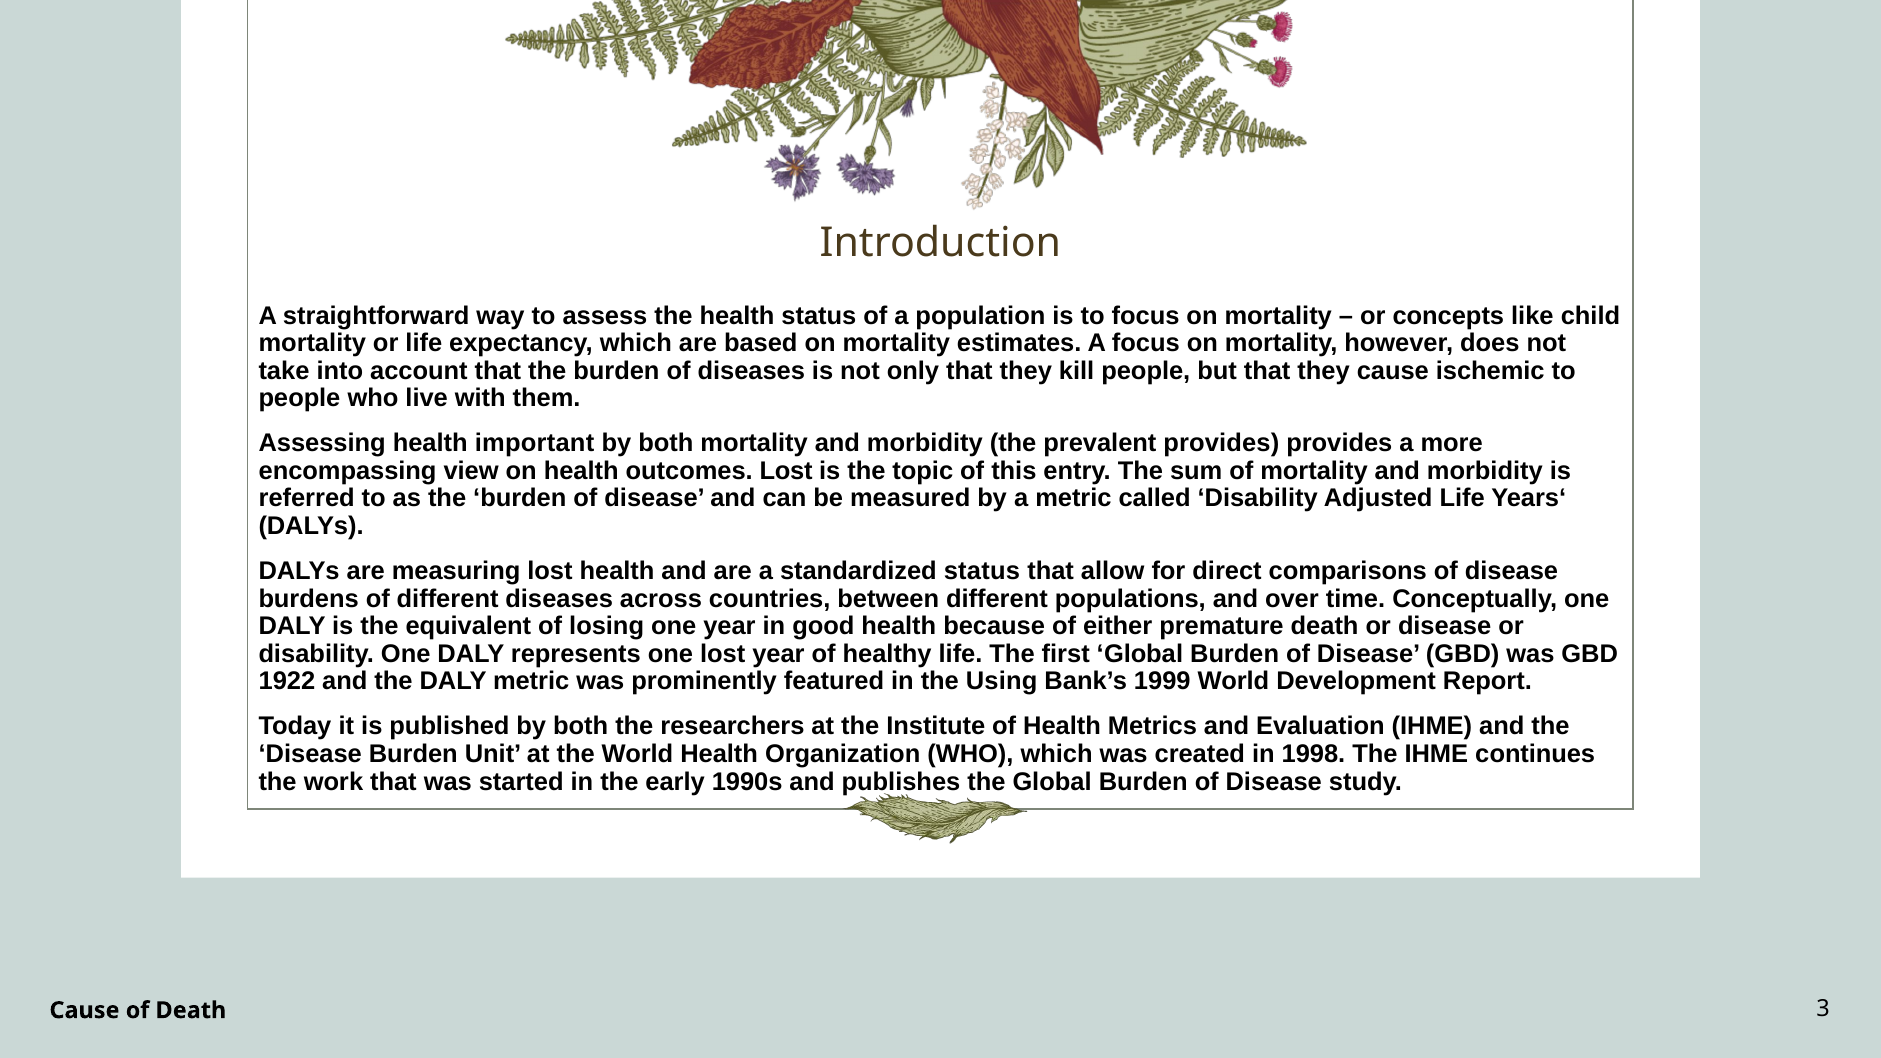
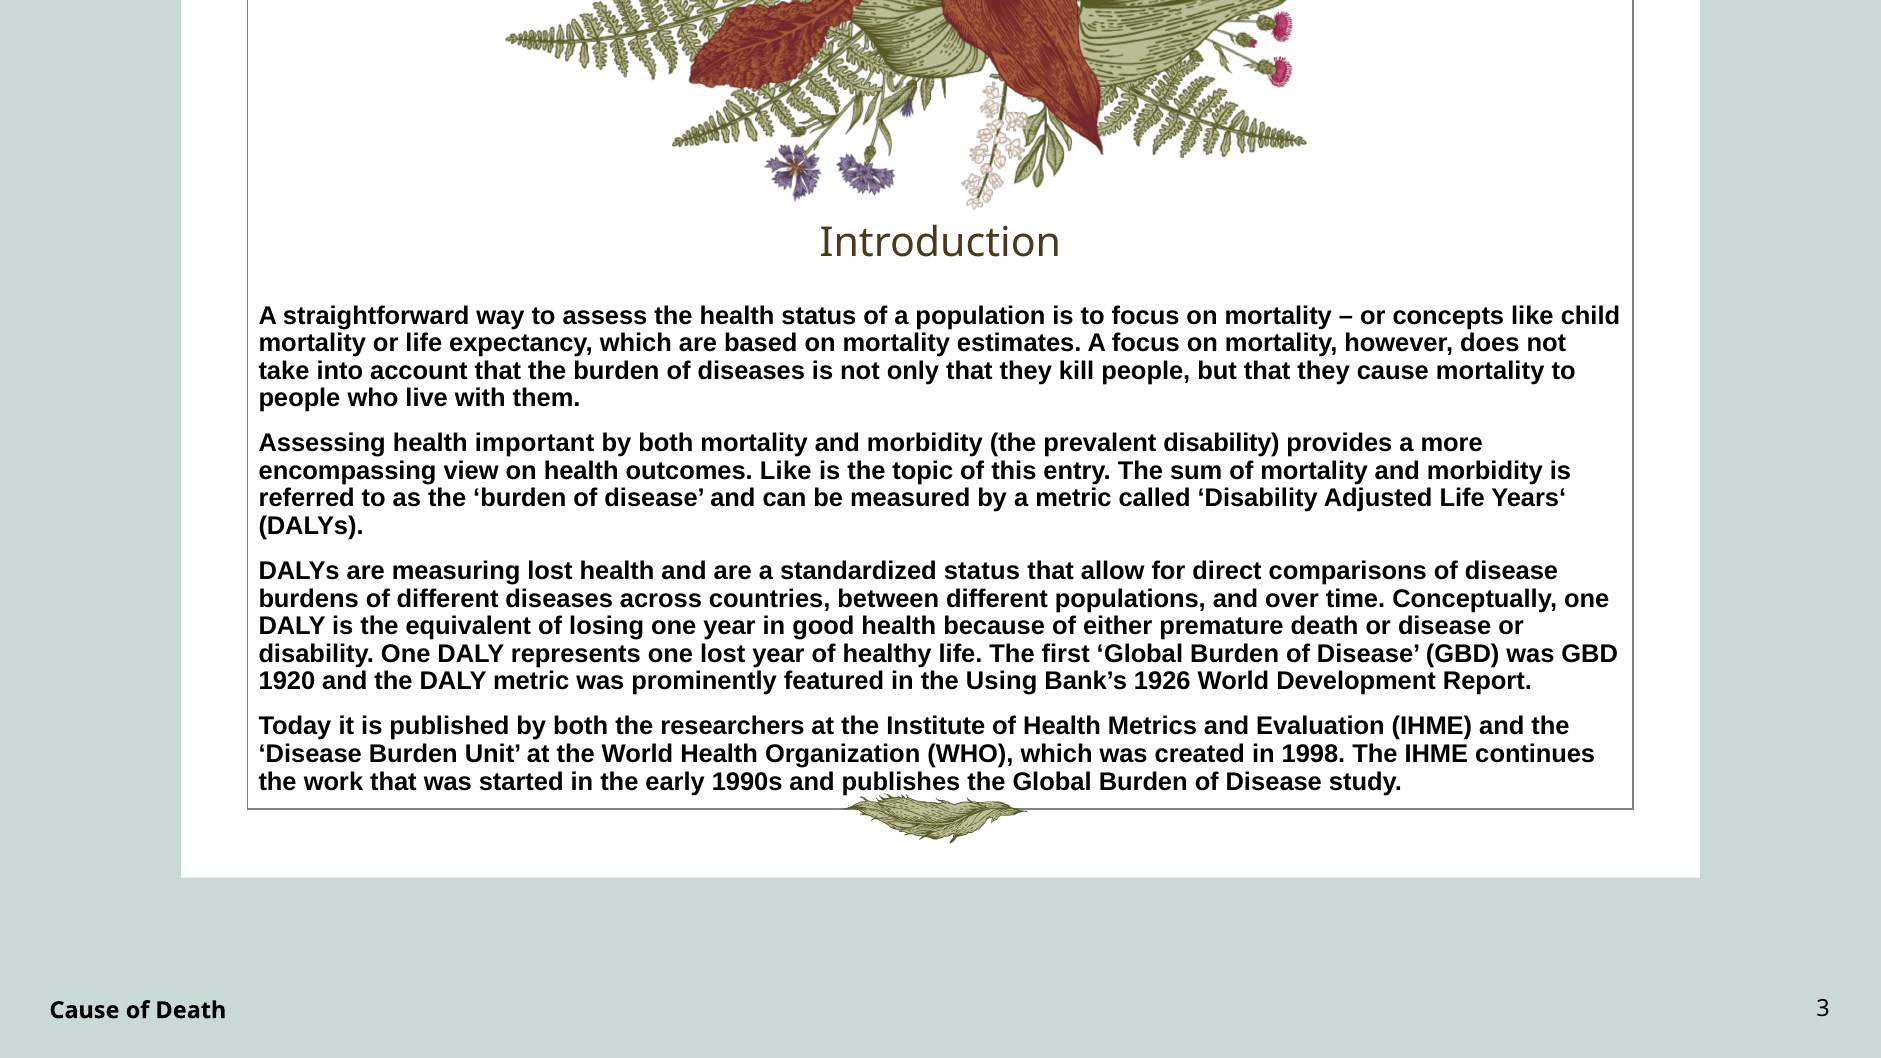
cause ischemic: ischemic -> mortality
prevalent provides: provides -> disability
outcomes Lost: Lost -> Like
1922: 1922 -> 1920
1999: 1999 -> 1926
